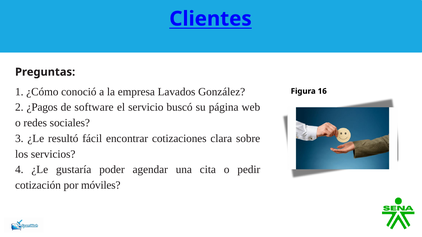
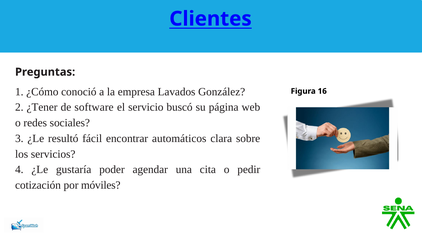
¿Pagos: ¿Pagos -> ¿Tener
cotizaciones: cotizaciones -> automáticos
